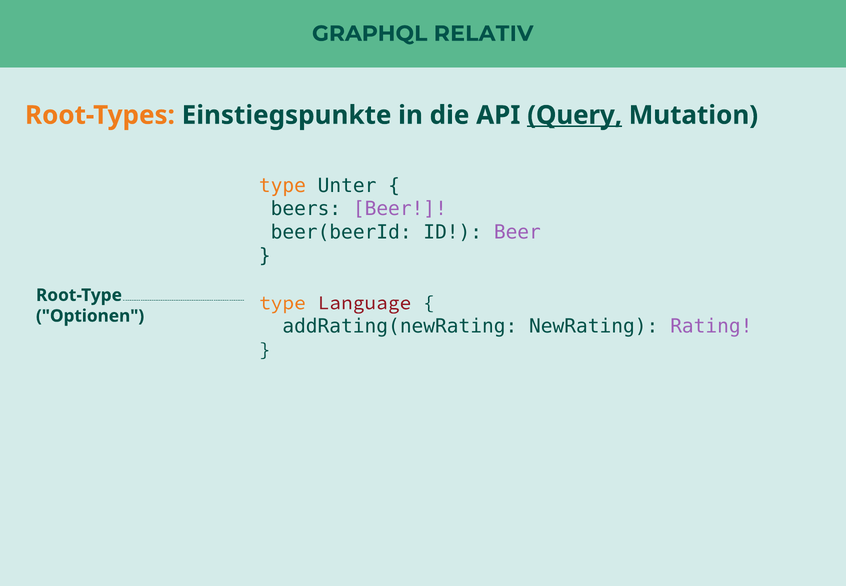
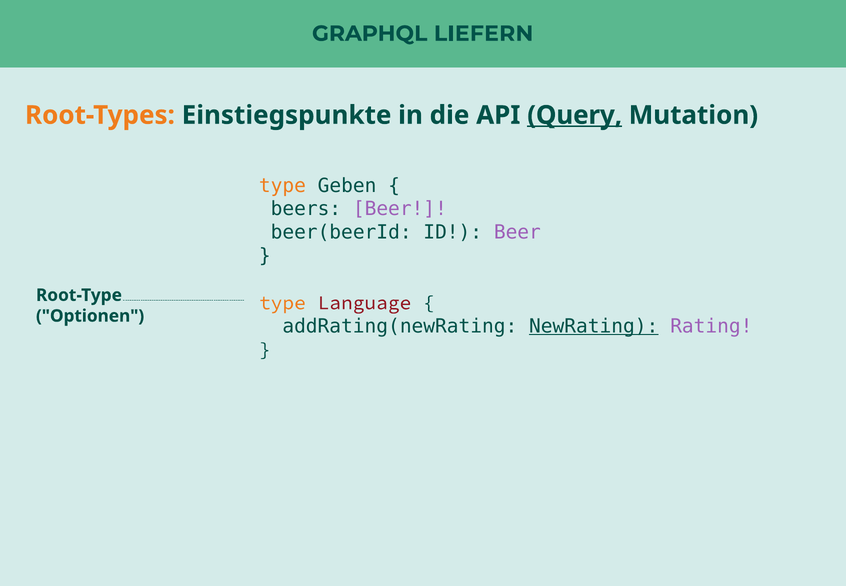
RELATIV: RELATIV -> LIEFERN
Unter: Unter -> Geben
NewRating underline: none -> present
